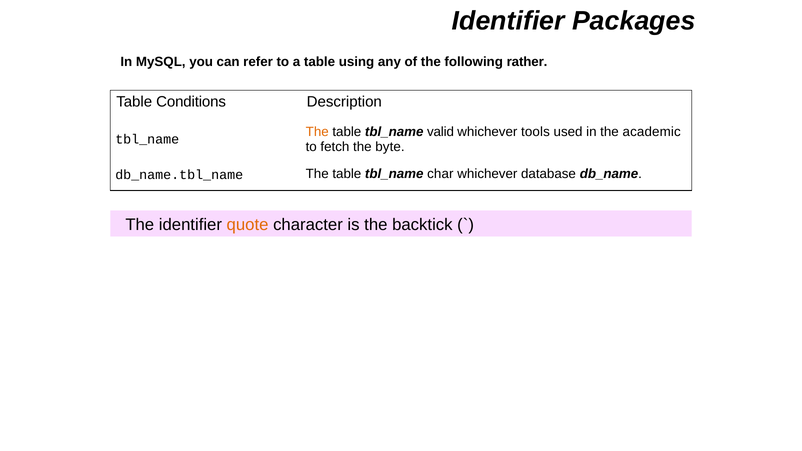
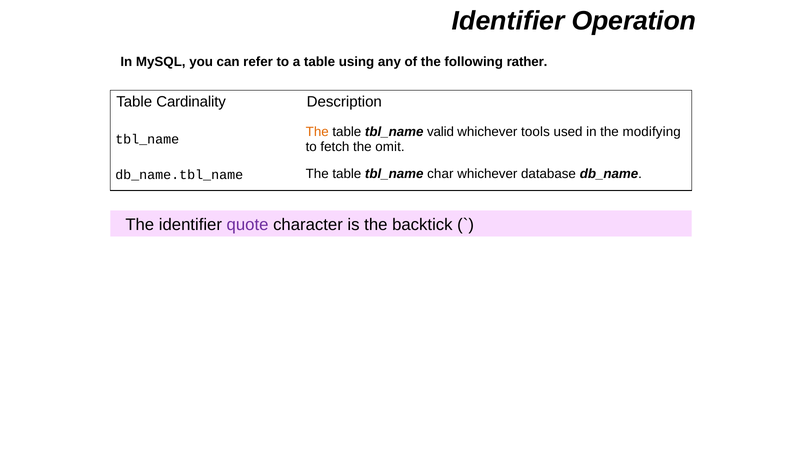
Packages: Packages -> Operation
Conditions: Conditions -> Cardinality
academic: academic -> modifying
byte: byte -> omit
quote colour: orange -> purple
